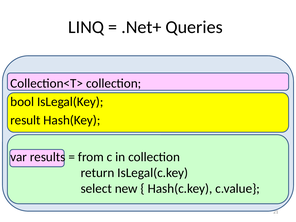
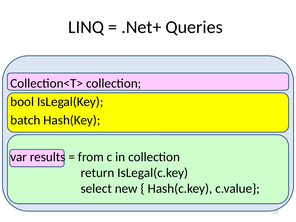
result: result -> batch
